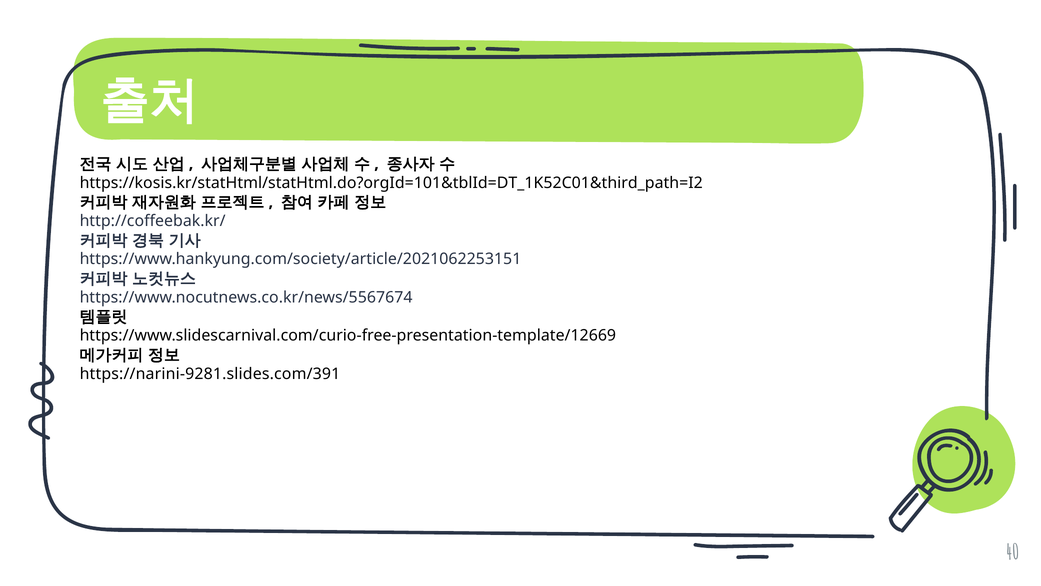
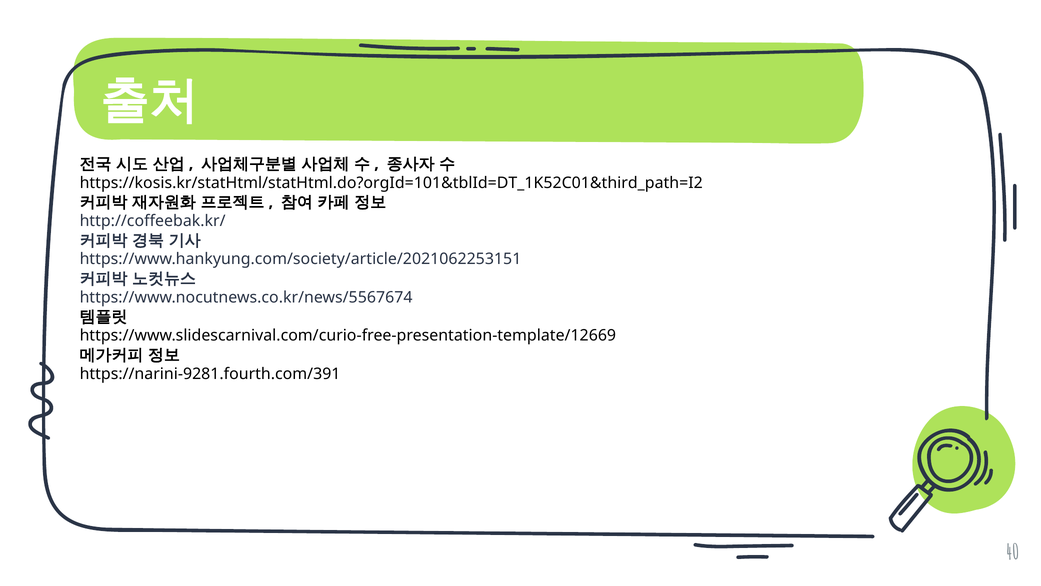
https://narini-9281.slides.com/391: https://narini-9281.slides.com/391 -> https://narini-9281.fourth.com/391
